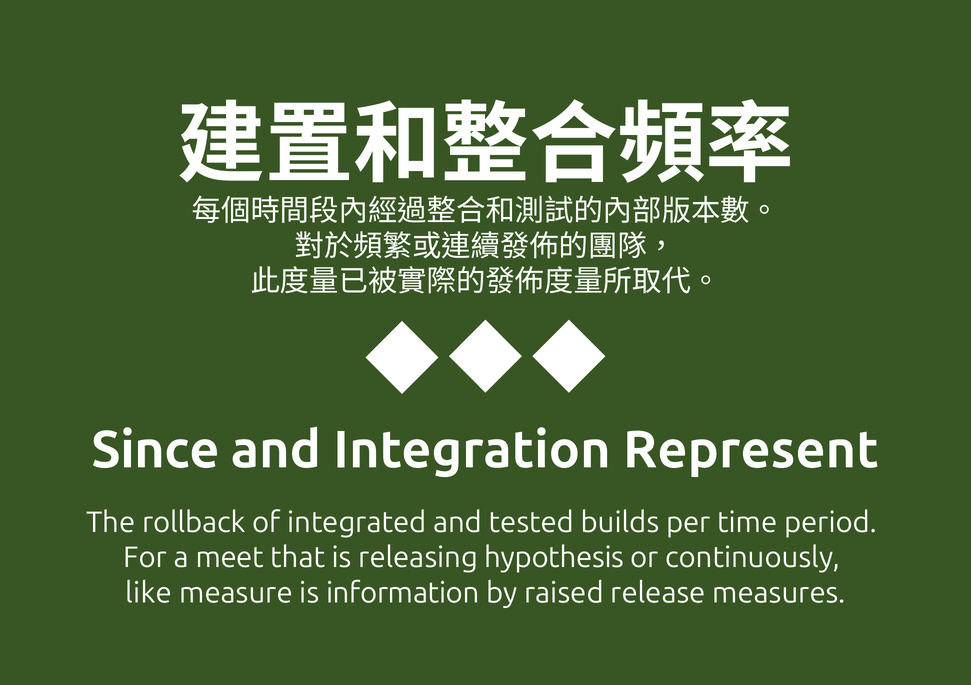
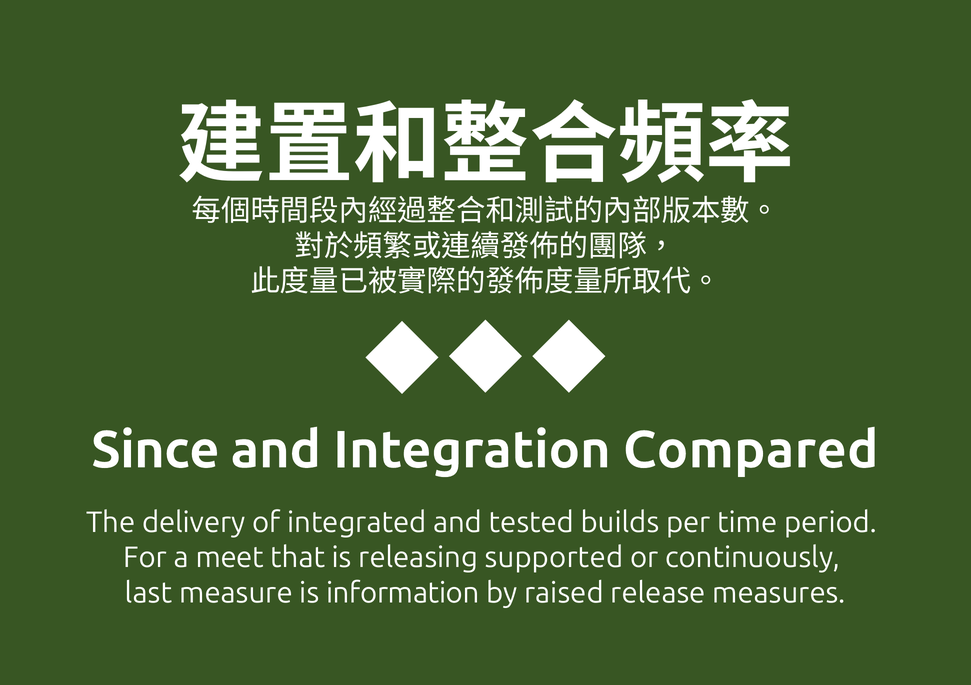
Represent: Represent -> Compared
rollback: rollback -> delivery
hypothesis: hypothesis -> supported
like: like -> last
